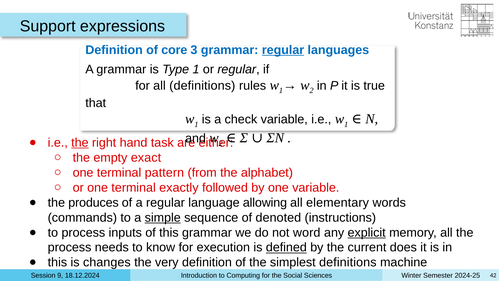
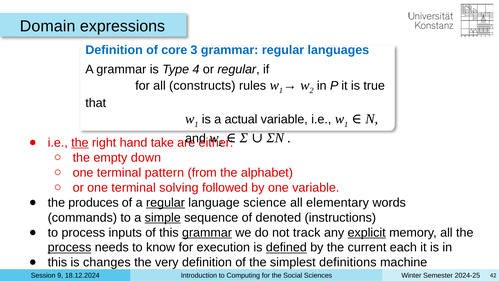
Support: Support -> Domain
regular at (283, 50) underline: present -> none
Type 1: 1 -> 4
all definitions: definitions -> constructs
check: check -> actual
task: task -> take
exact: exact -> down
exactly: exactly -> solving
regular at (165, 202) underline: none -> present
allowing: allowing -> science
grammar at (207, 232) underline: none -> present
word: word -> track
process at (70, 247) underline: none -> present
does: does -> each
